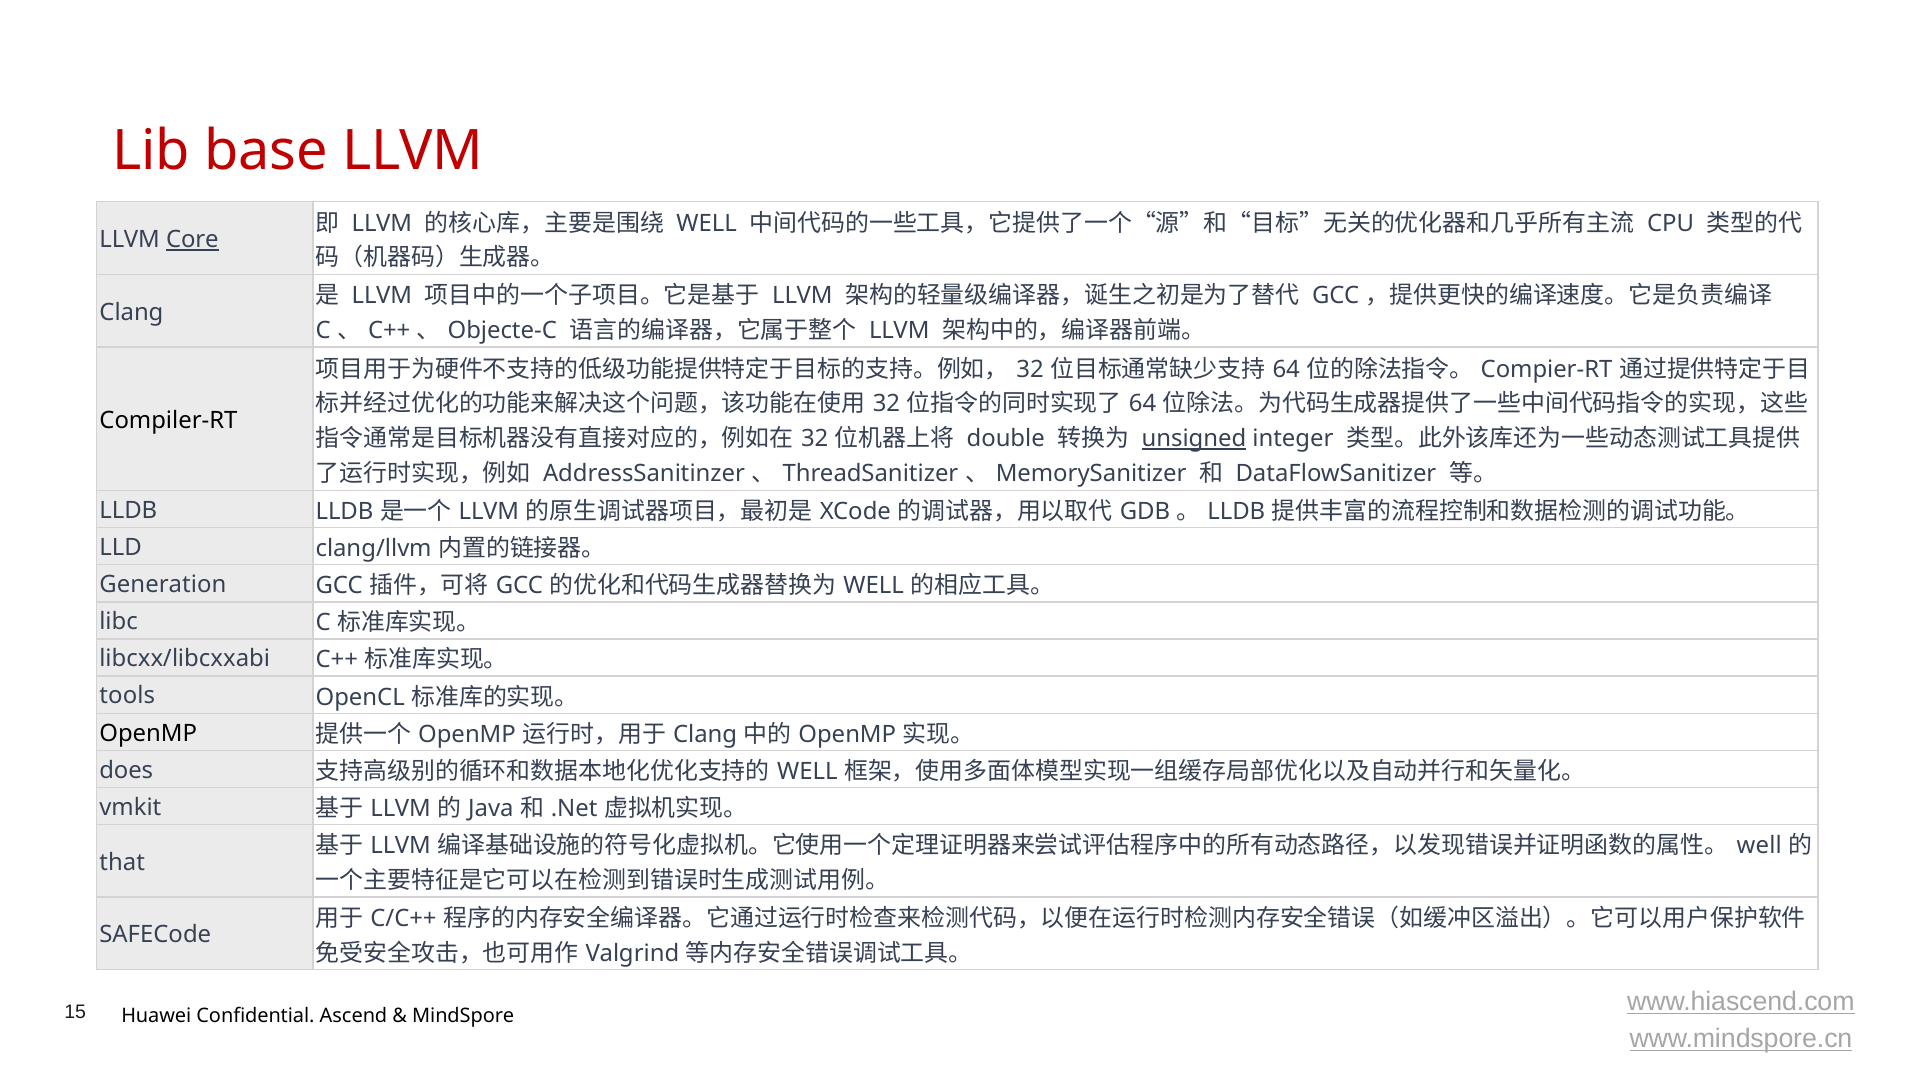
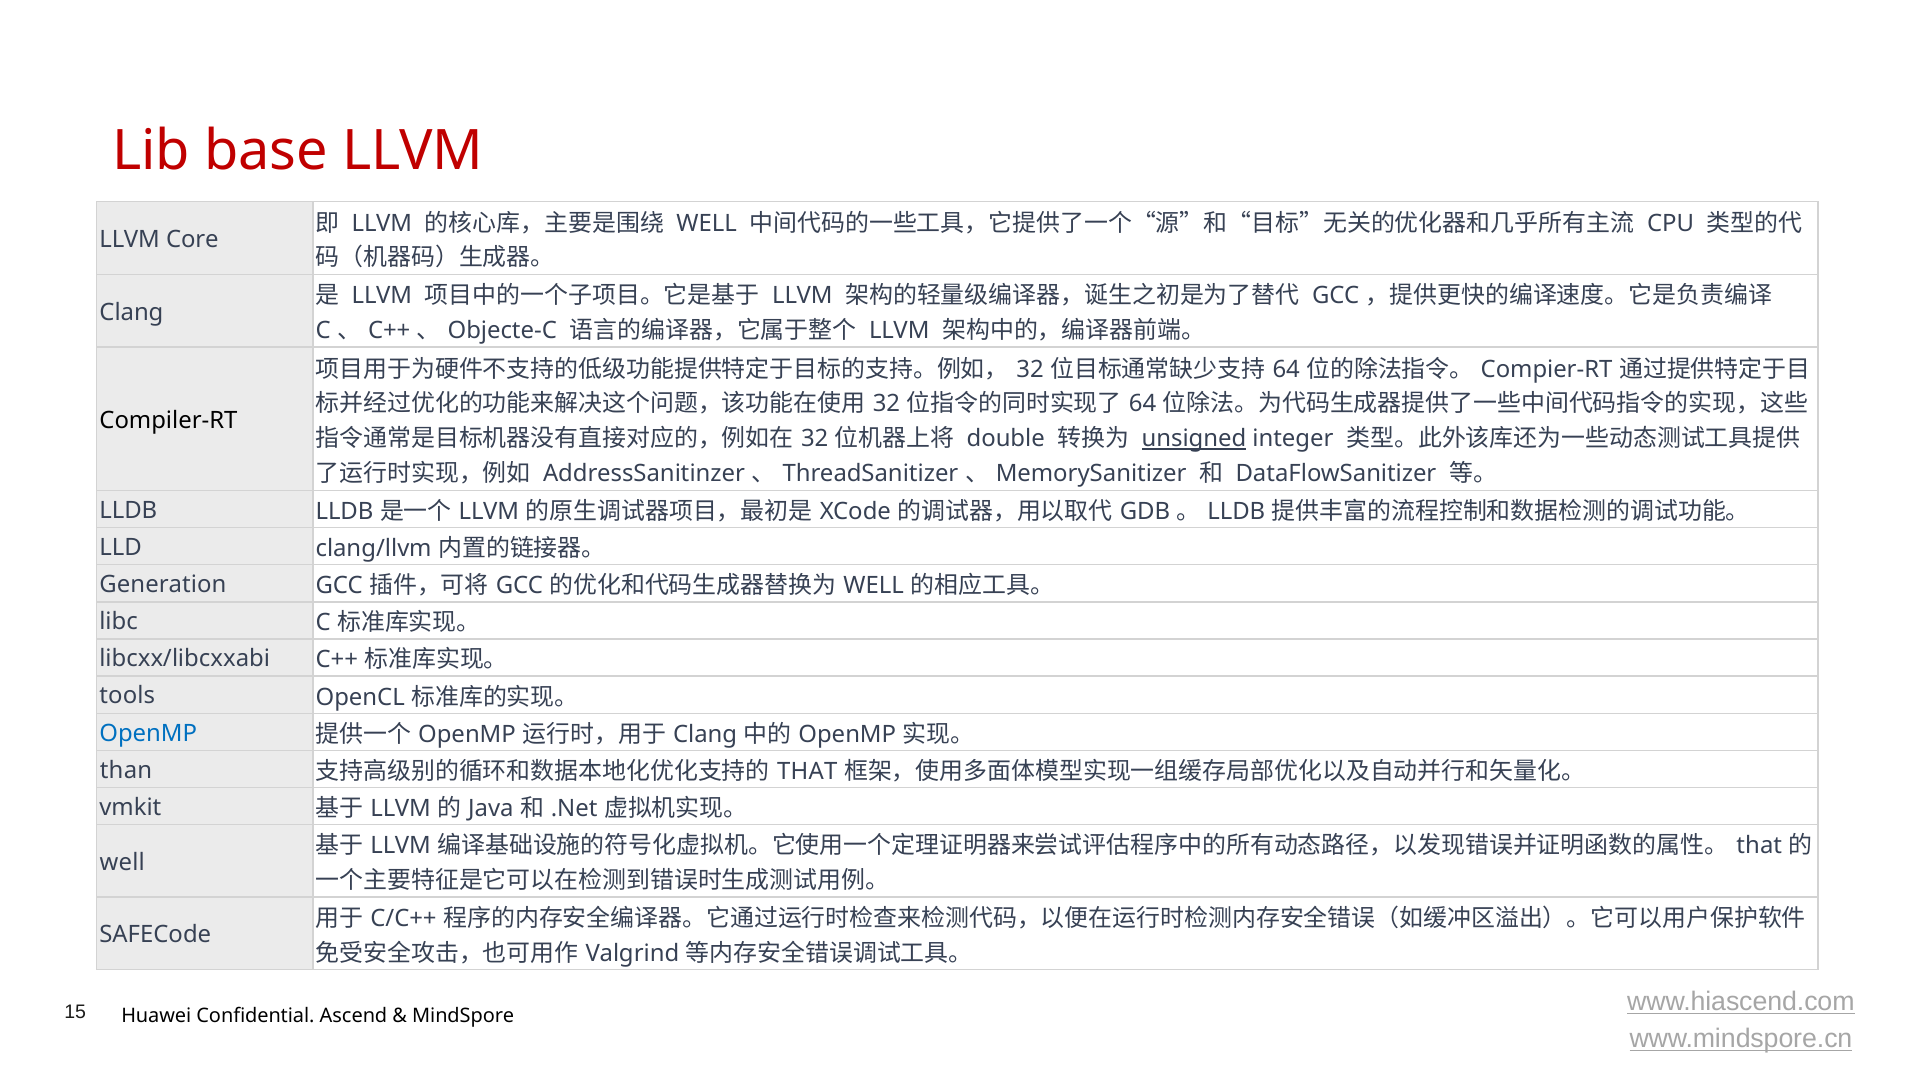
Core underline: present -> none
OpenMP at (148, 733) colour: black -> blue
does: does -> than
WELL at (807, 771): WELL -> THAT
well at (1759, 846): well -> that
that at (122, 862): that -> well
